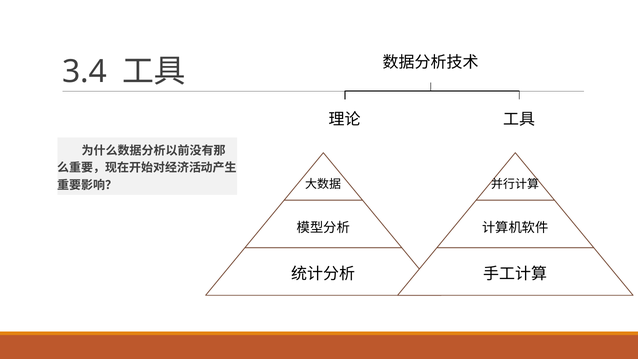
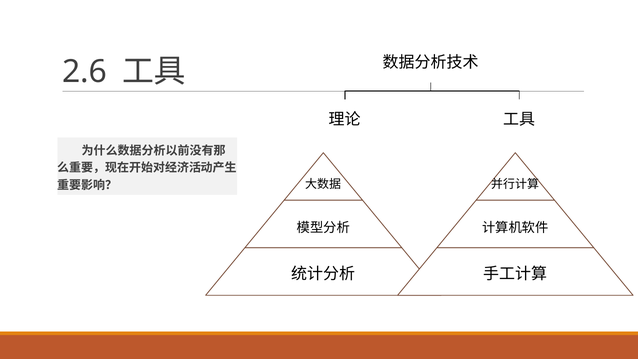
3.4: 3.4 -> 2.6
